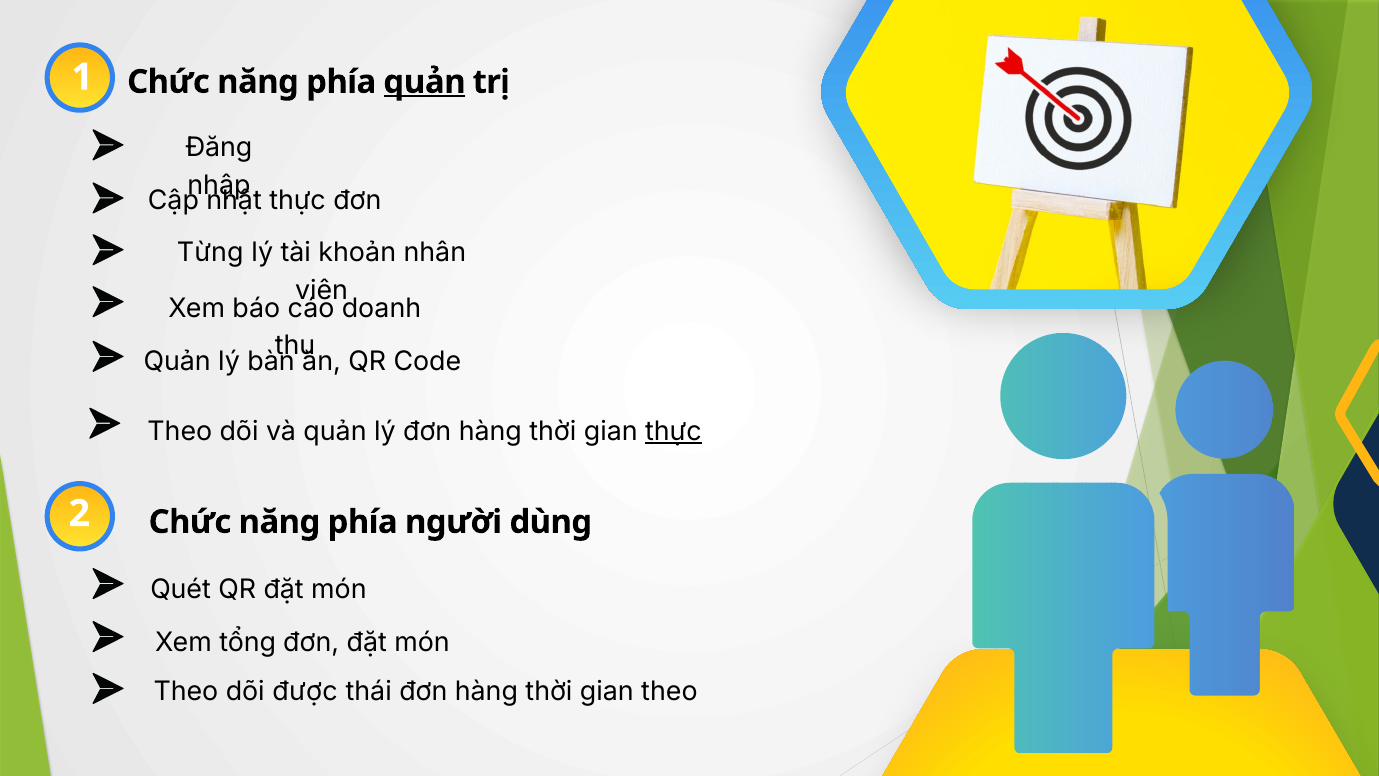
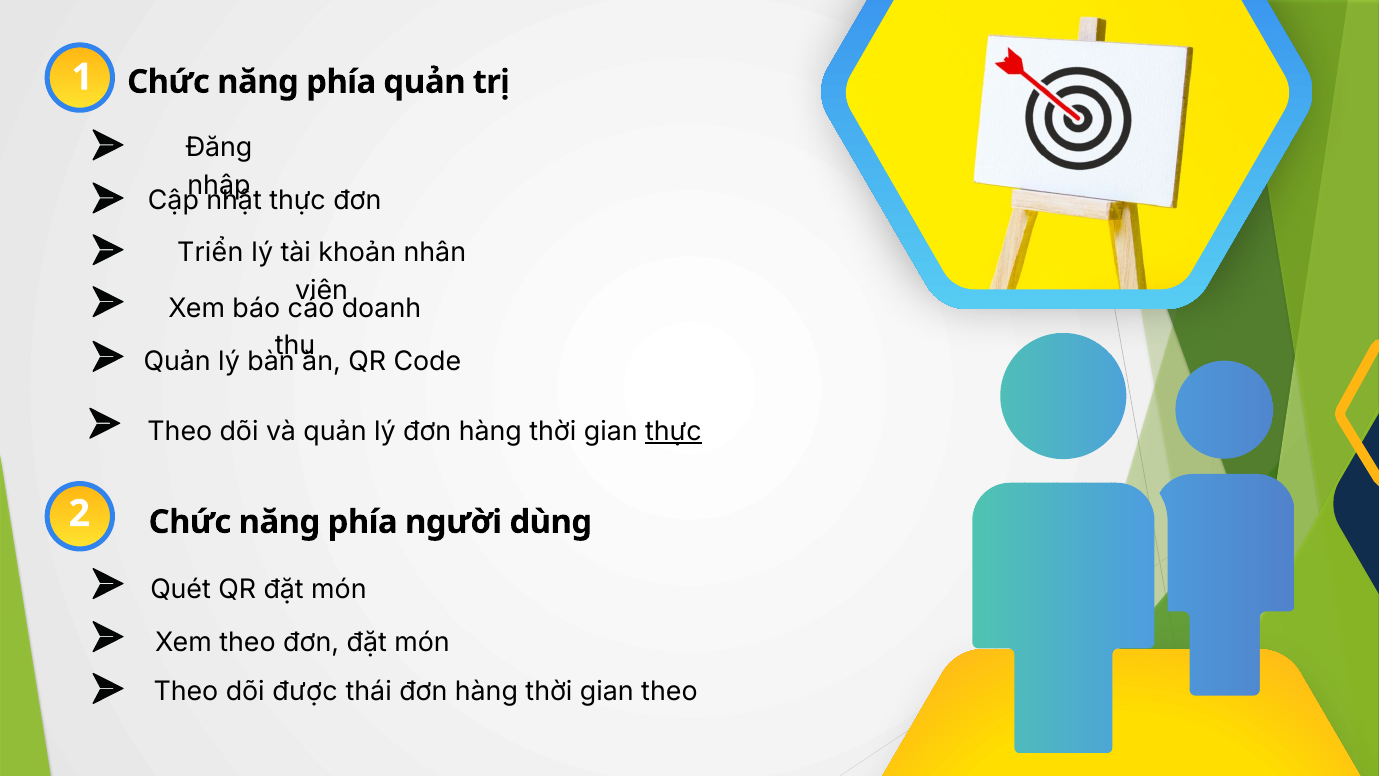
quản at (425, 82) underline: present -> none
Từng: Từng -> Triển
Xem tổng: tổng -> theo
